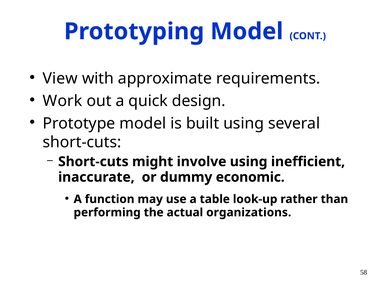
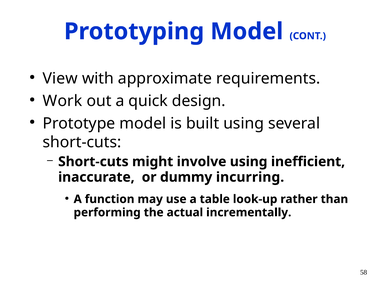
economic: economic -> incurring
organizations: organizations -> incrementally
